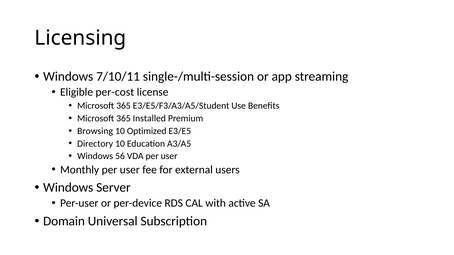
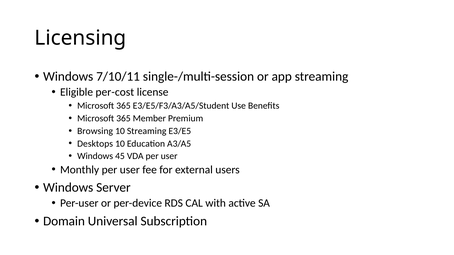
Installed: Installed -> Member
10 Optimized: Optimized -> Streaming
Directory: Directory -> Desktops
56: 56 -> 45
